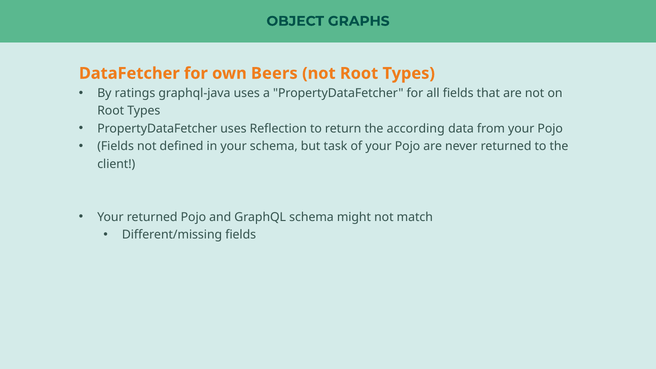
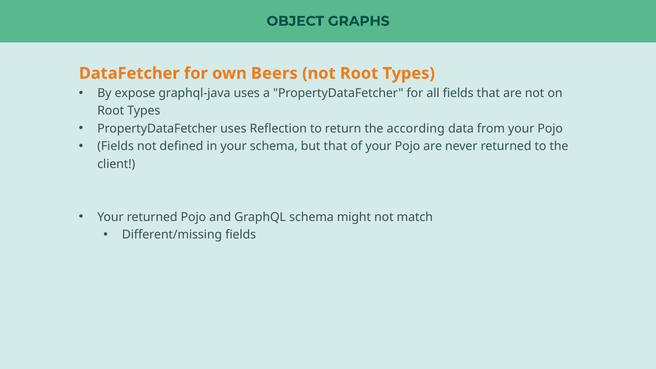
ratings: ratings -> expose
but task: task -> that
